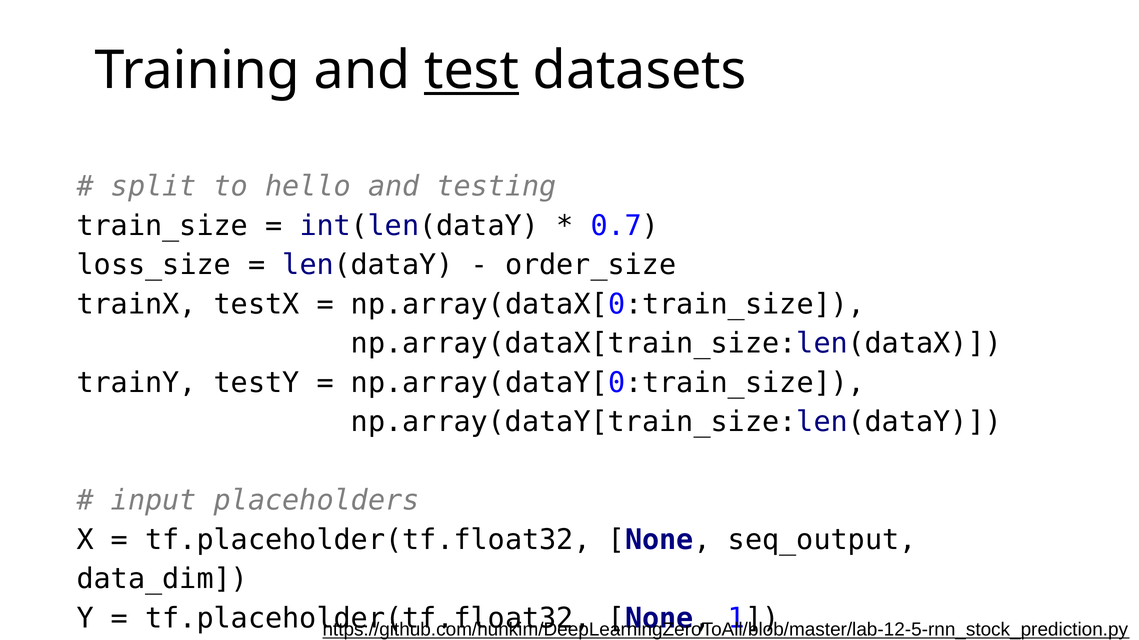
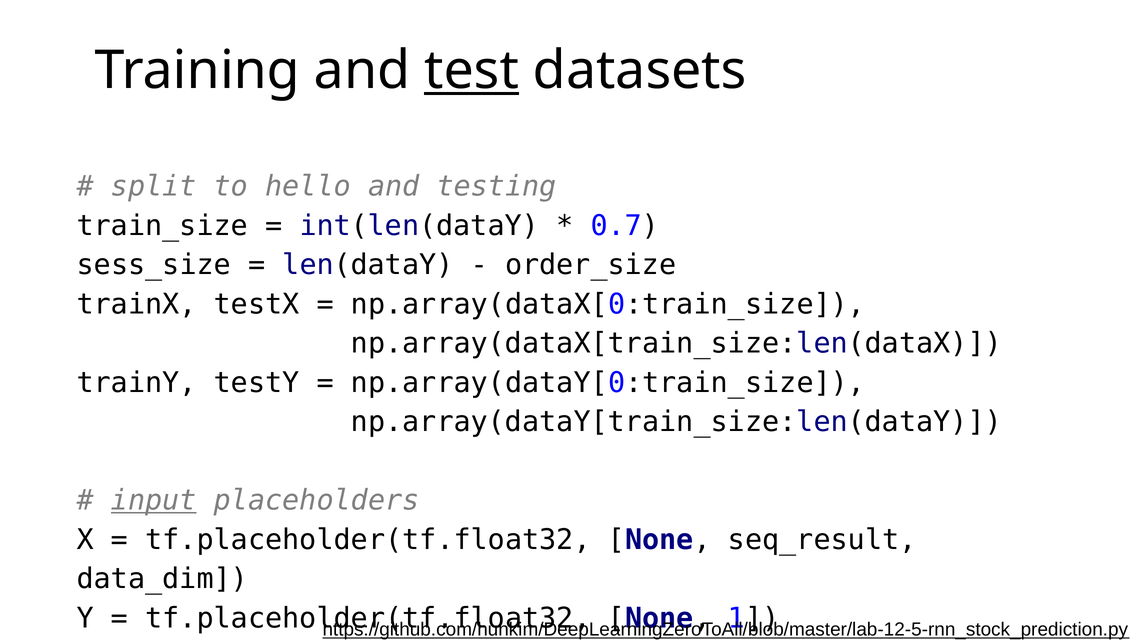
loss_size: loss_size -> sess_size
input underline: none -> present
seq_output: seq_output -> seq_result
